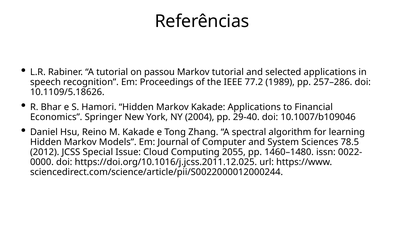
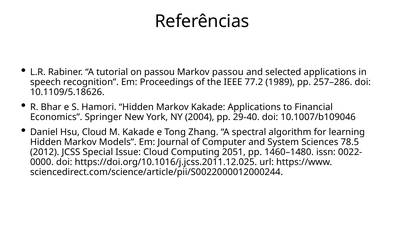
Markov tutorial: tutorial -> passou
Hsu Reino: Reino -> Cloud
2055: 2055 -> 2051
